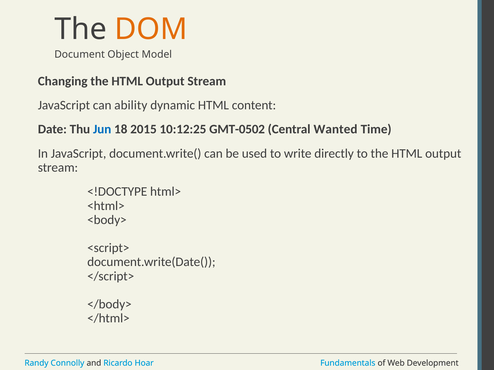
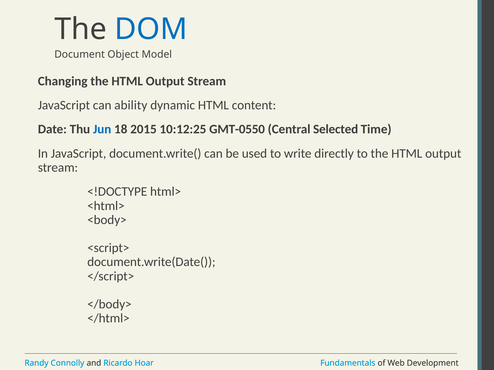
DOM colour: orange -> blue
GMT-0502: GMT-0502 -> GMT-0550
Wanted: Wanted -> Selected
